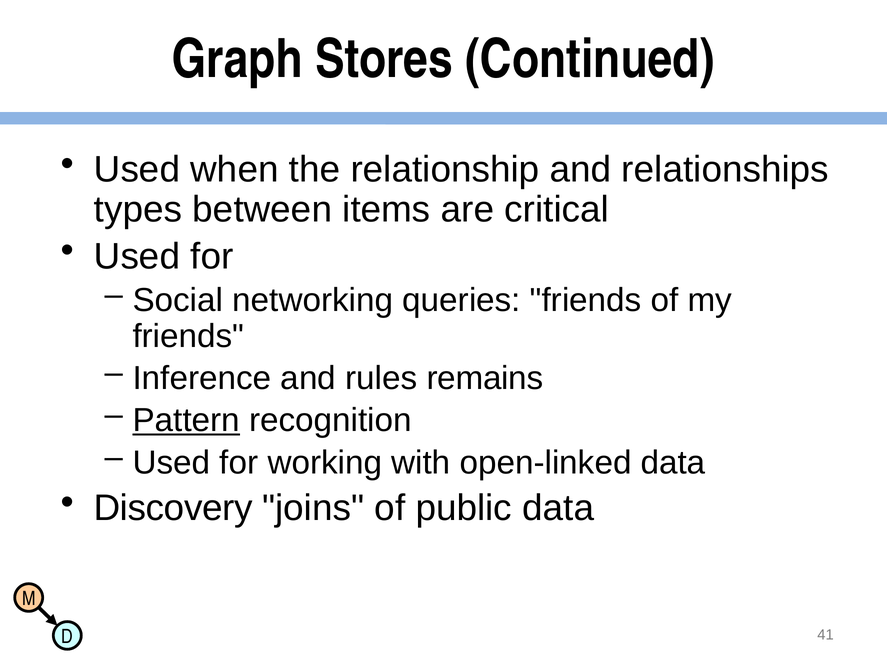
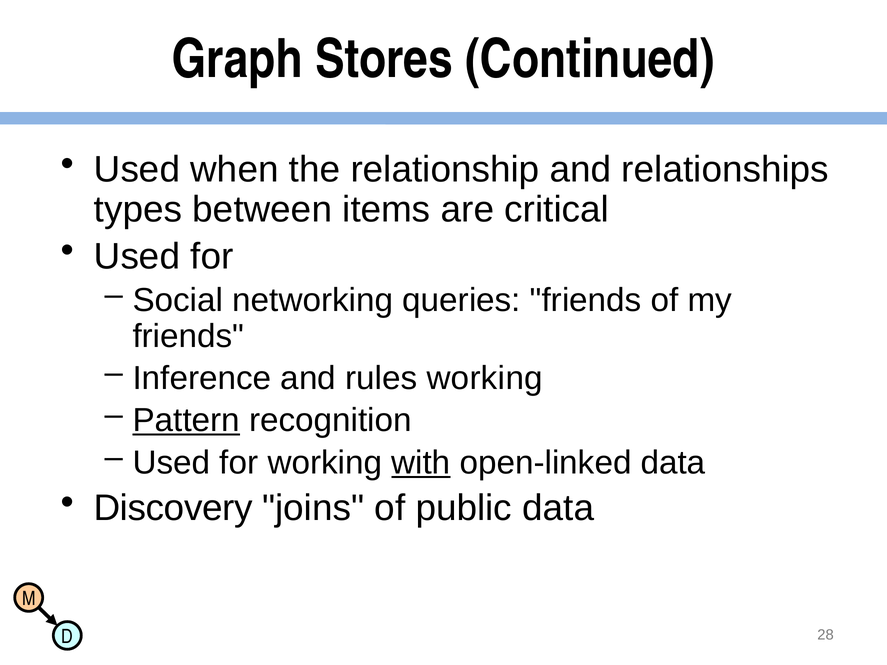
rules remains: remains -> working
with underline: none -> present
41: 41 -> 28
